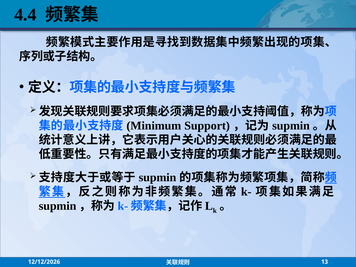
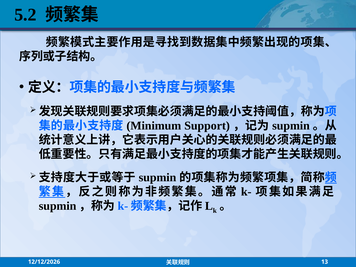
4.4: 4.4 -> 5.2
